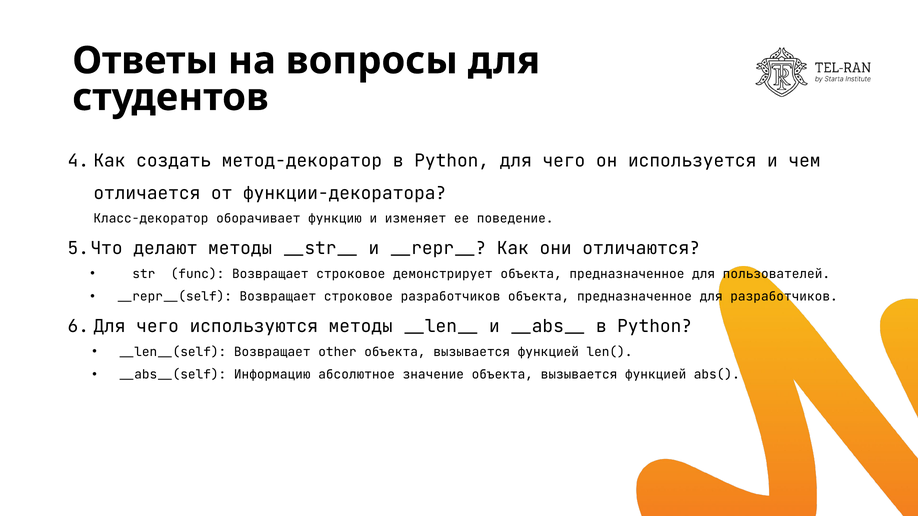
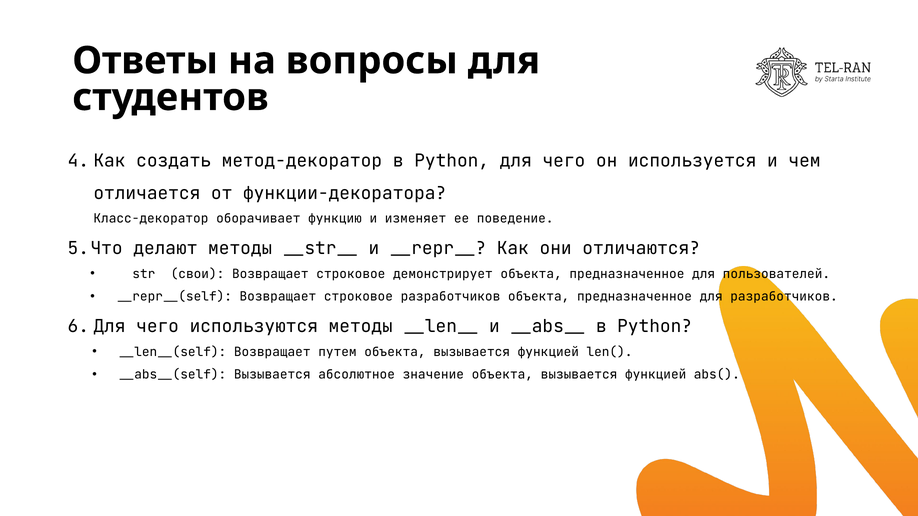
__str__(func: __str__(func -> __str__(свои
other: other -> путем
__abs__(self Информацию: Информацию -> Вызывается
